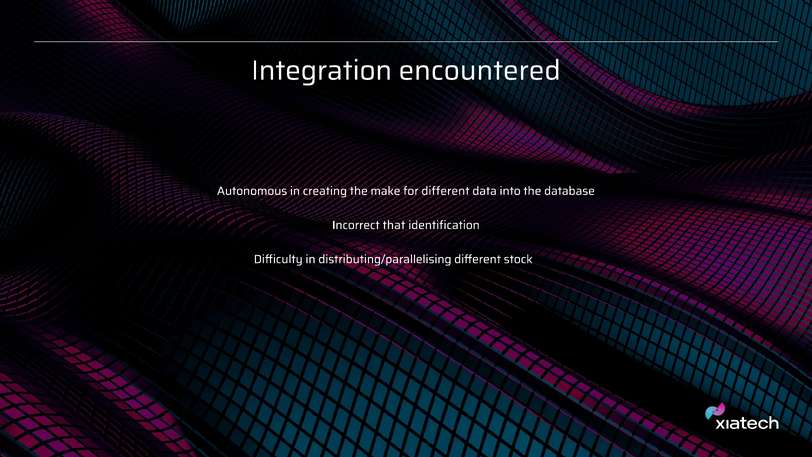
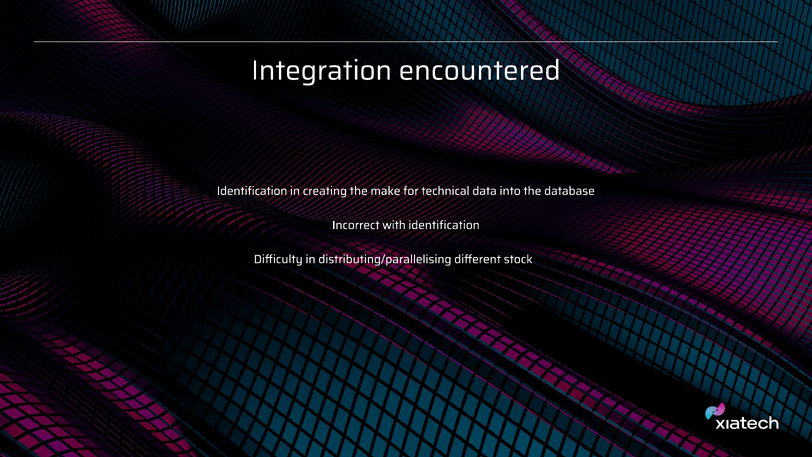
Autonomous at (252, 191): Autonomous -> Identification
for different: different -> technical
that: that -> with
